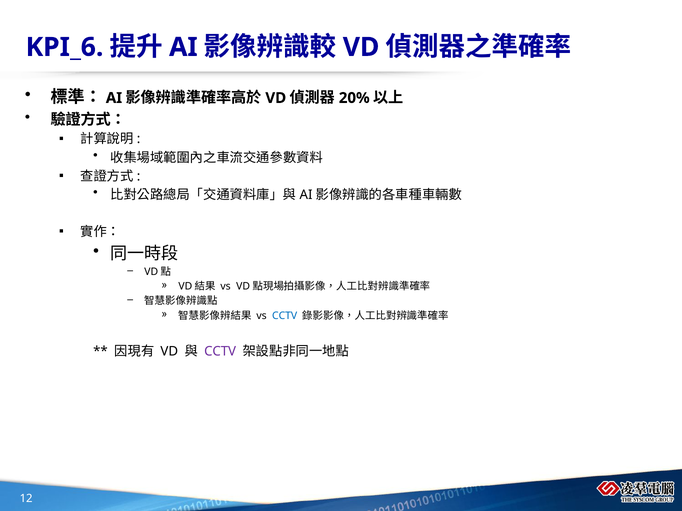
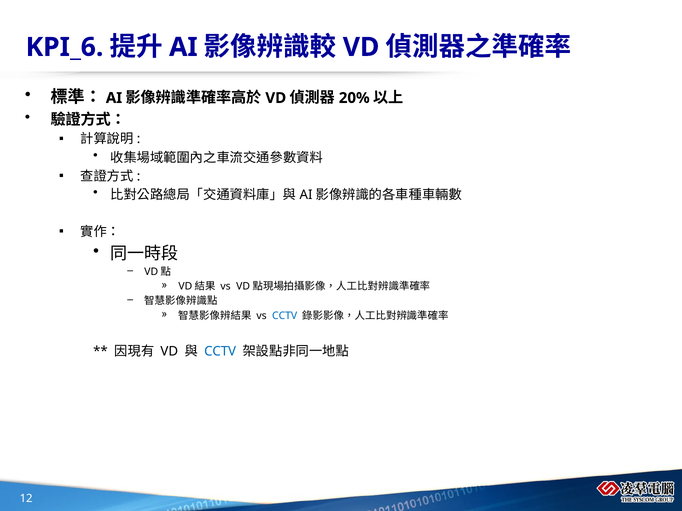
CCTV at (220, 352) colour: purple -> blue
